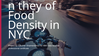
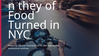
Density: Density -> Turned
